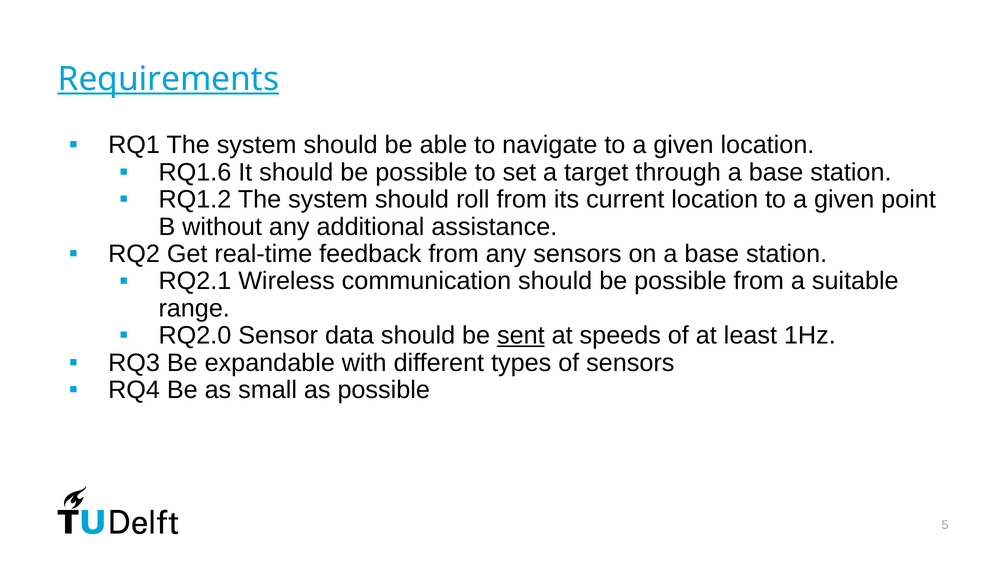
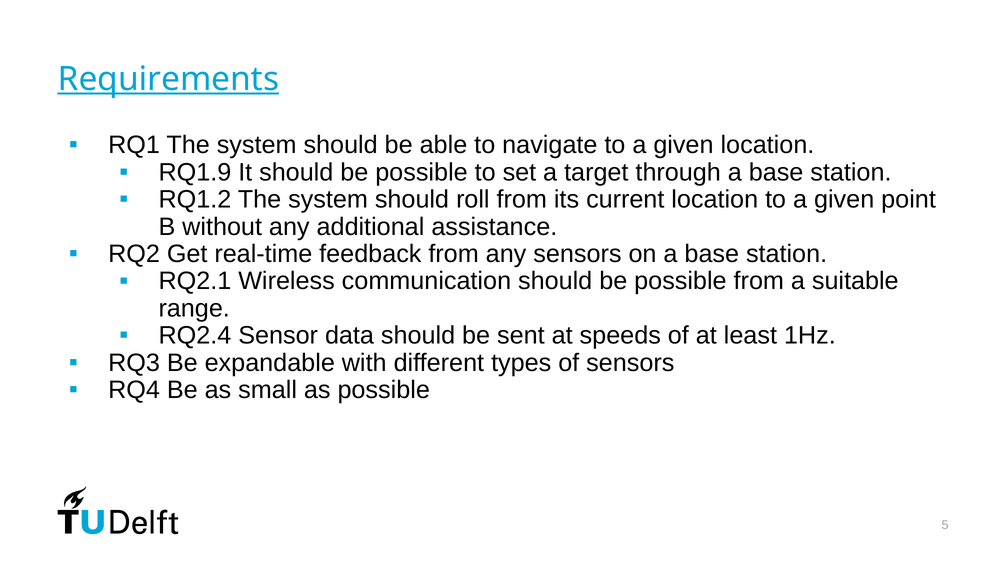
RQ1.6: RQ1.6 -> RQ1.9
RQ2.0: RQ2.0 -> RQ2.4
sent underline: present -> none
